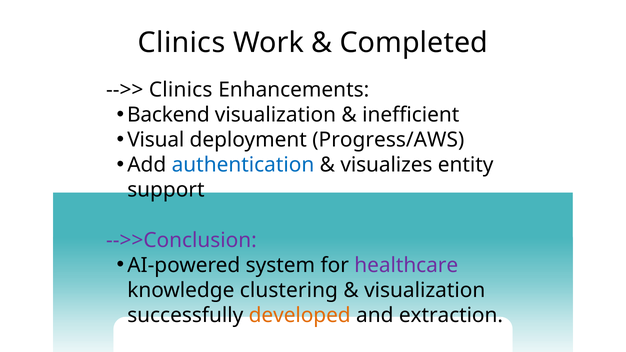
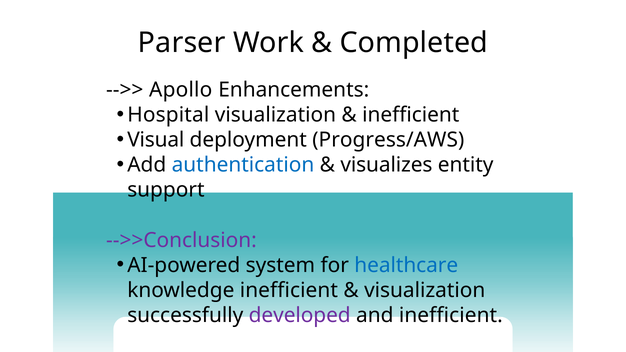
Clinics at (182, 43): Clinics -> Parser
Clinics at (181, 90): Clinics -> Apollo
Backend: Backend -> Hospital
healthcare colour: purple -> blue
knowledge clustering: clustering -> inefficient
developed colour: orange -> purple
and extraction: extraction -> inefficient
